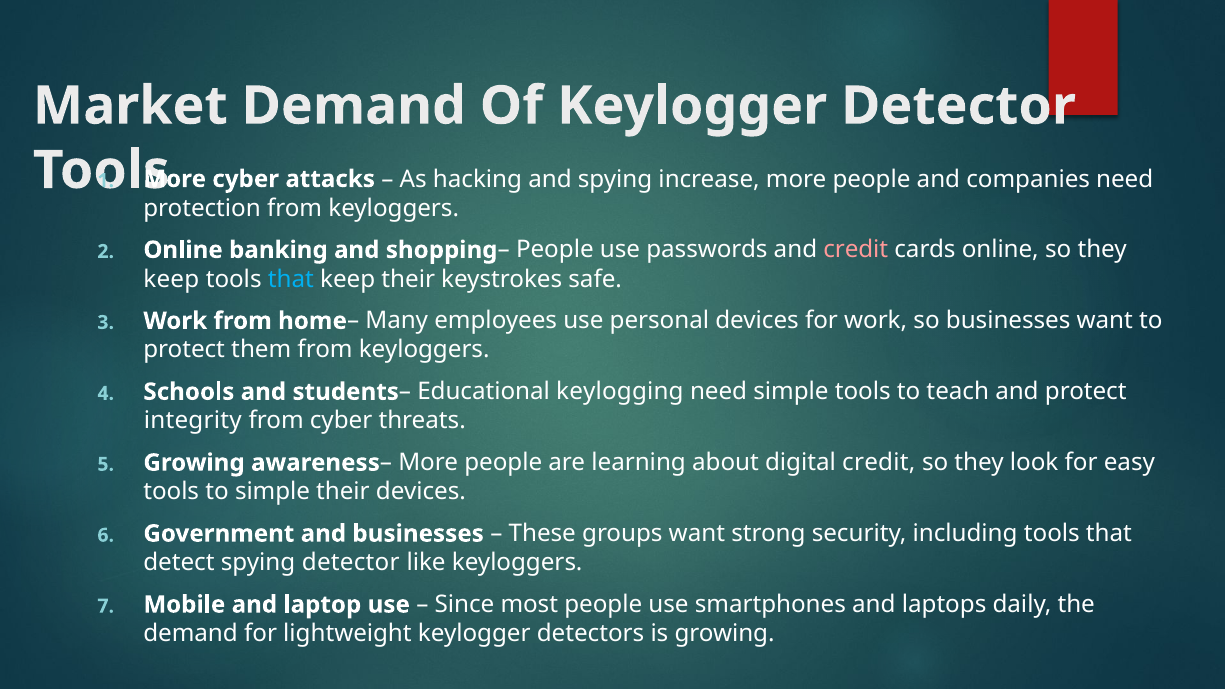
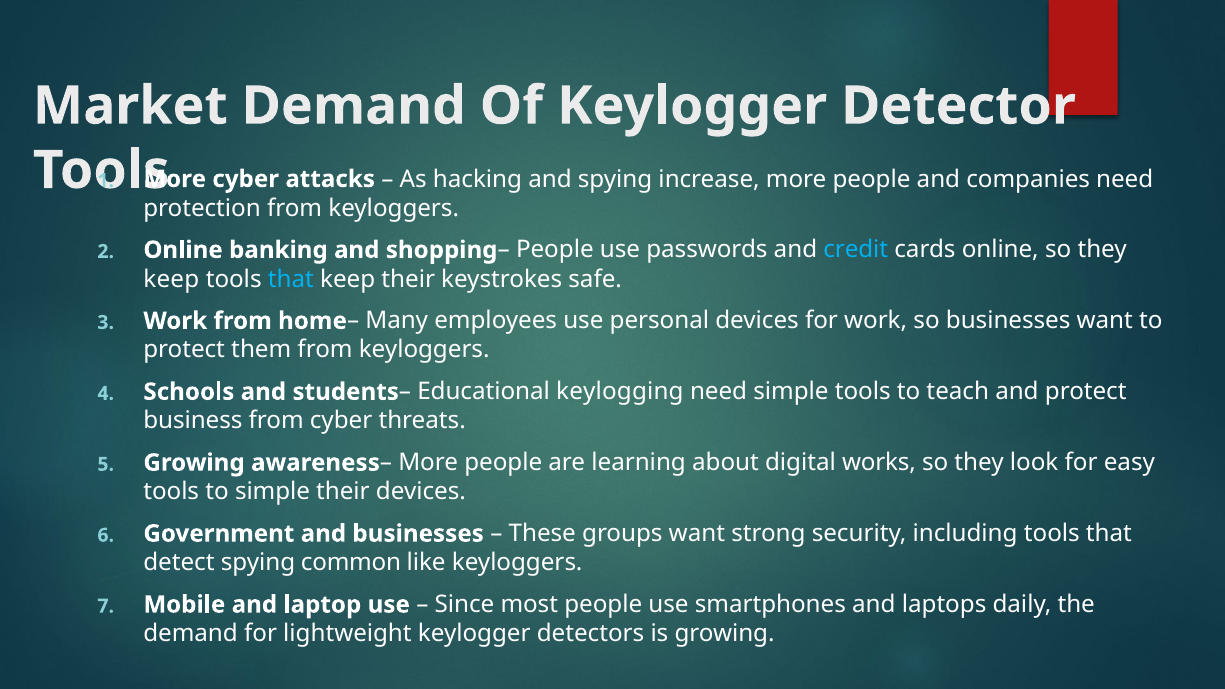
credit at (856, 250) colour: pink -> light blue
integrity: integrity -> business
digital credit: credit -> works
spying detector: detector -> common
